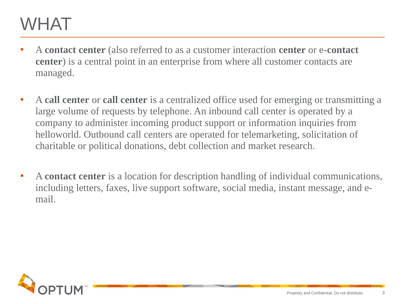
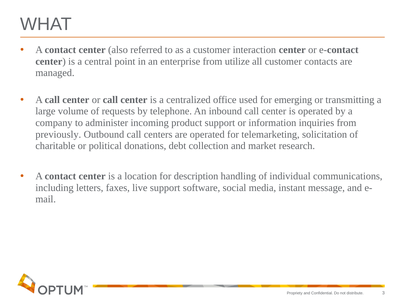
where: where -> utilize
helloworld: helloworld -> previously
